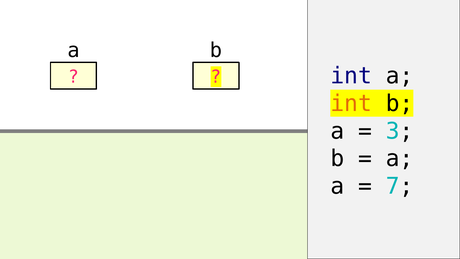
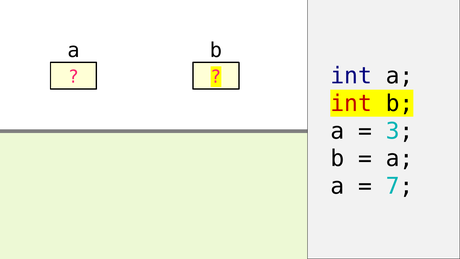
int at (351, 103) colour: orange -> red
